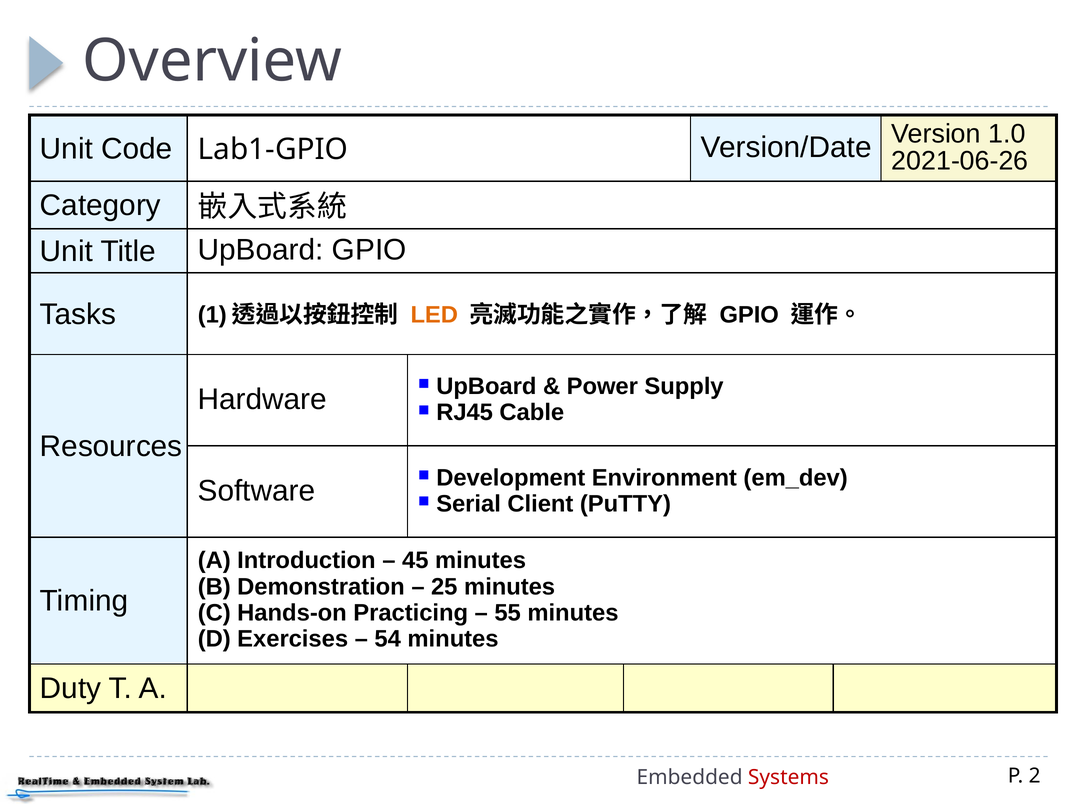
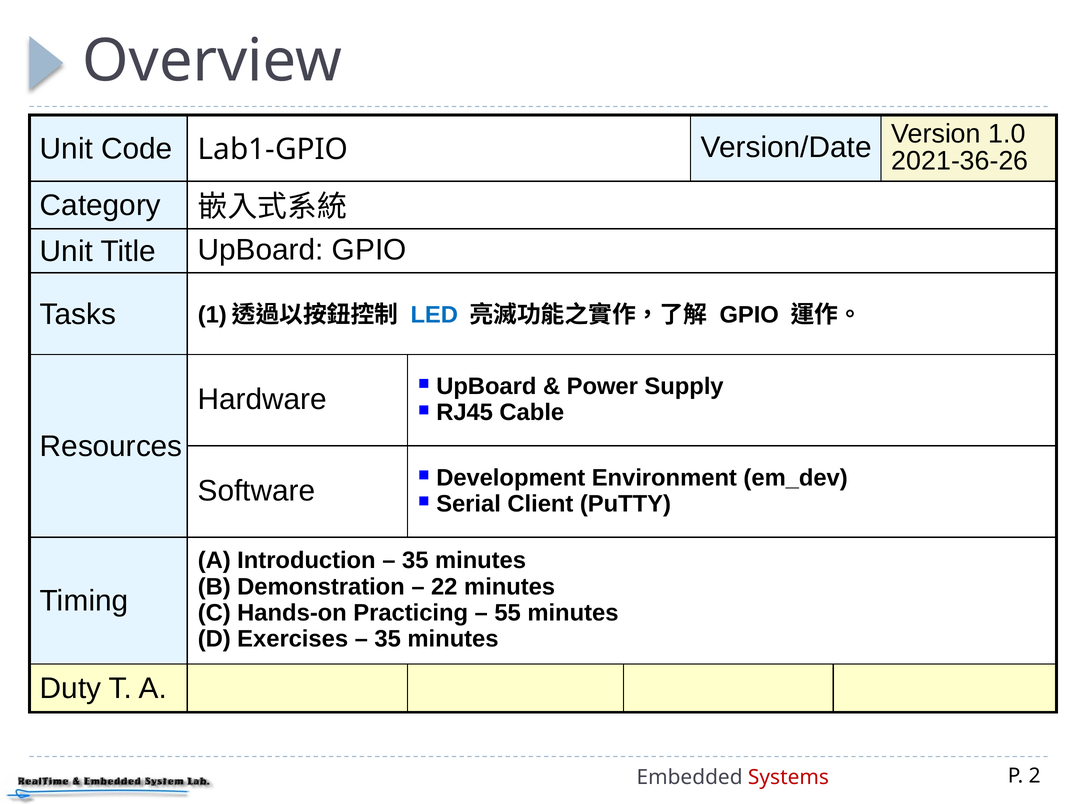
2021-06-26: 2021-06-26 -> 2021-36-26
LED colour: orange -> blue
45 at (415, 561): 45 -> 35
25: 25 -> 22
54 at (388, 639): 54 -> 35
